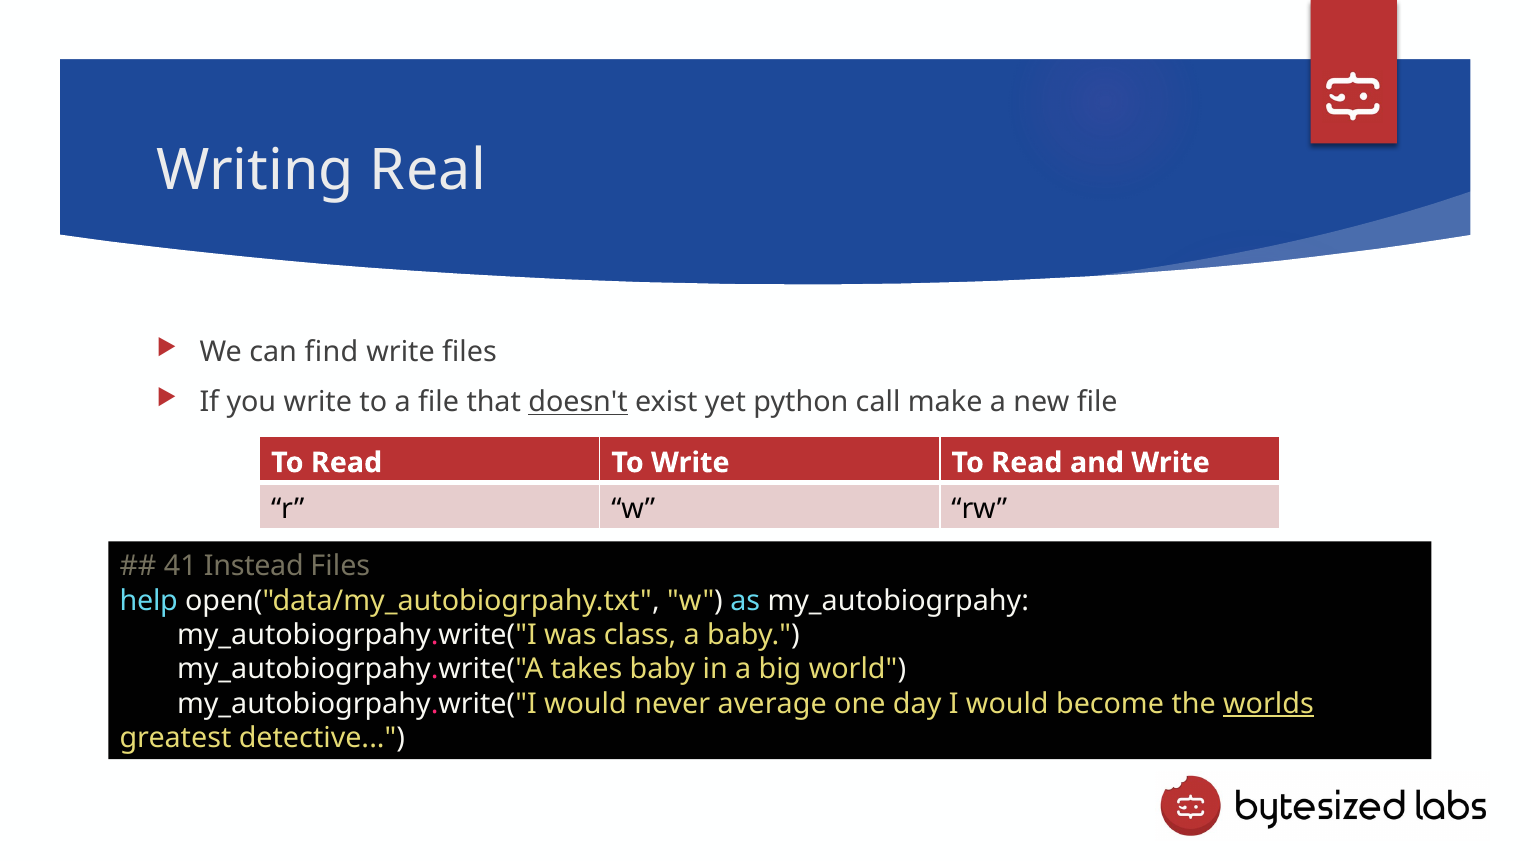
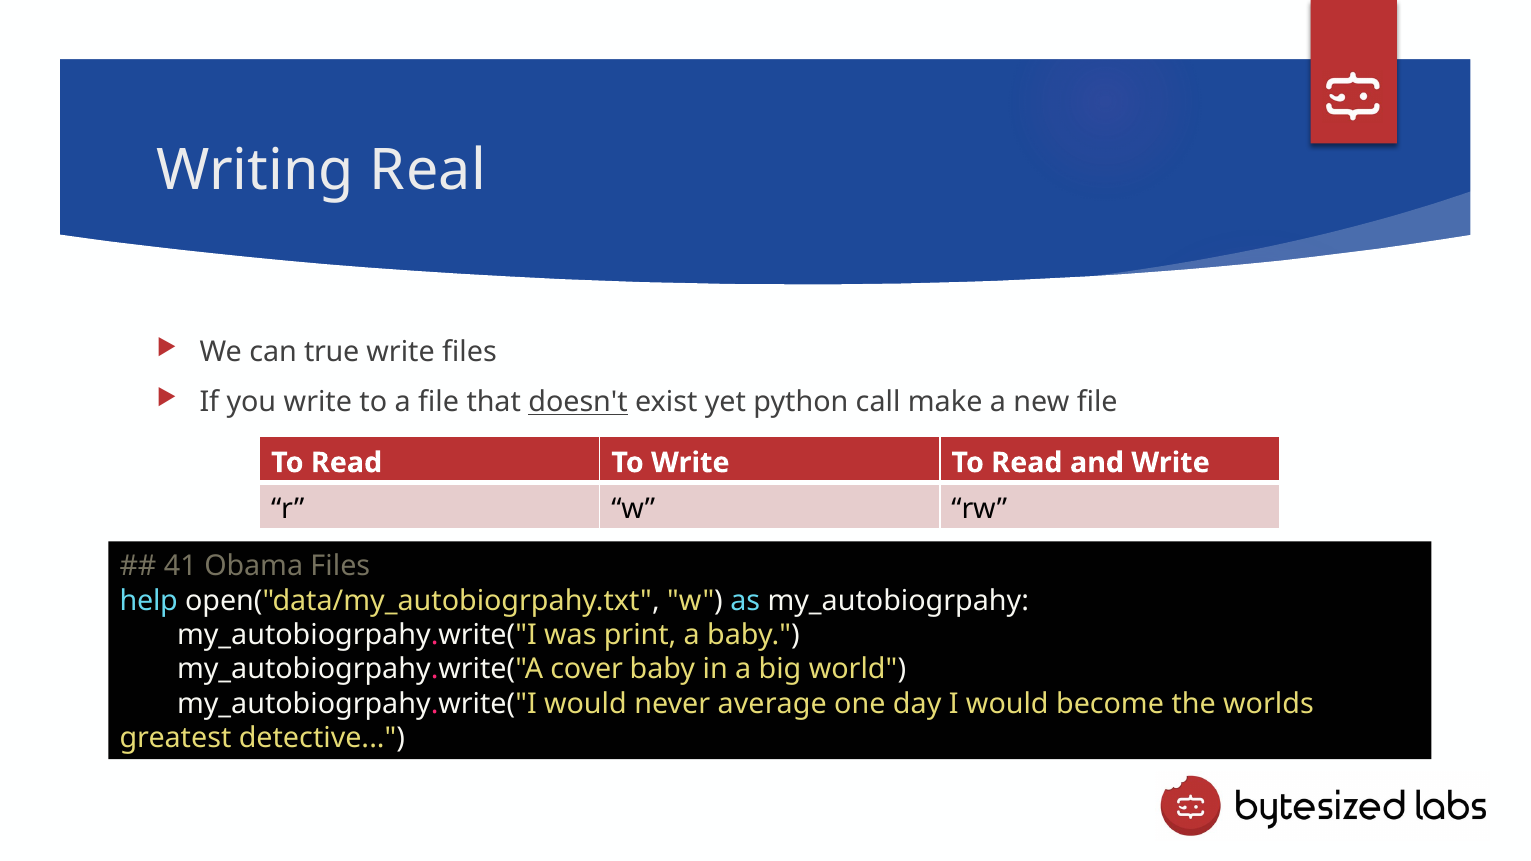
find: find -> true
Instead: Instead -> Obama
class: class -> print
takes: takes -> cover
worlds underline: present -> none
